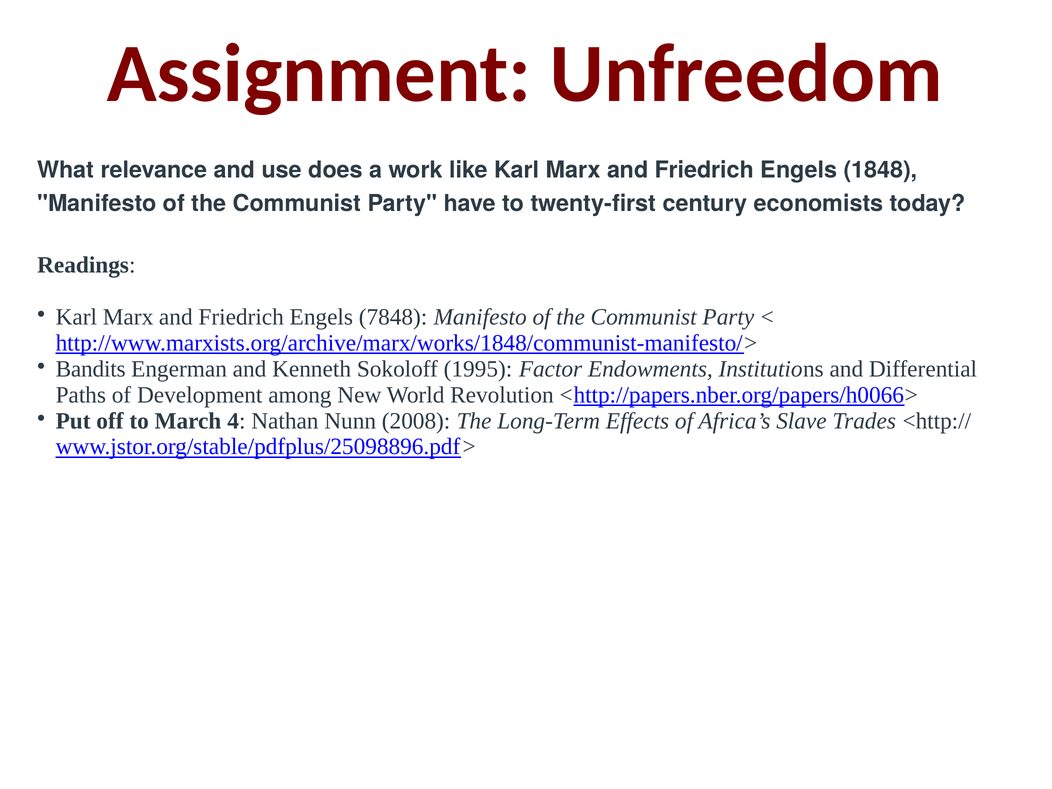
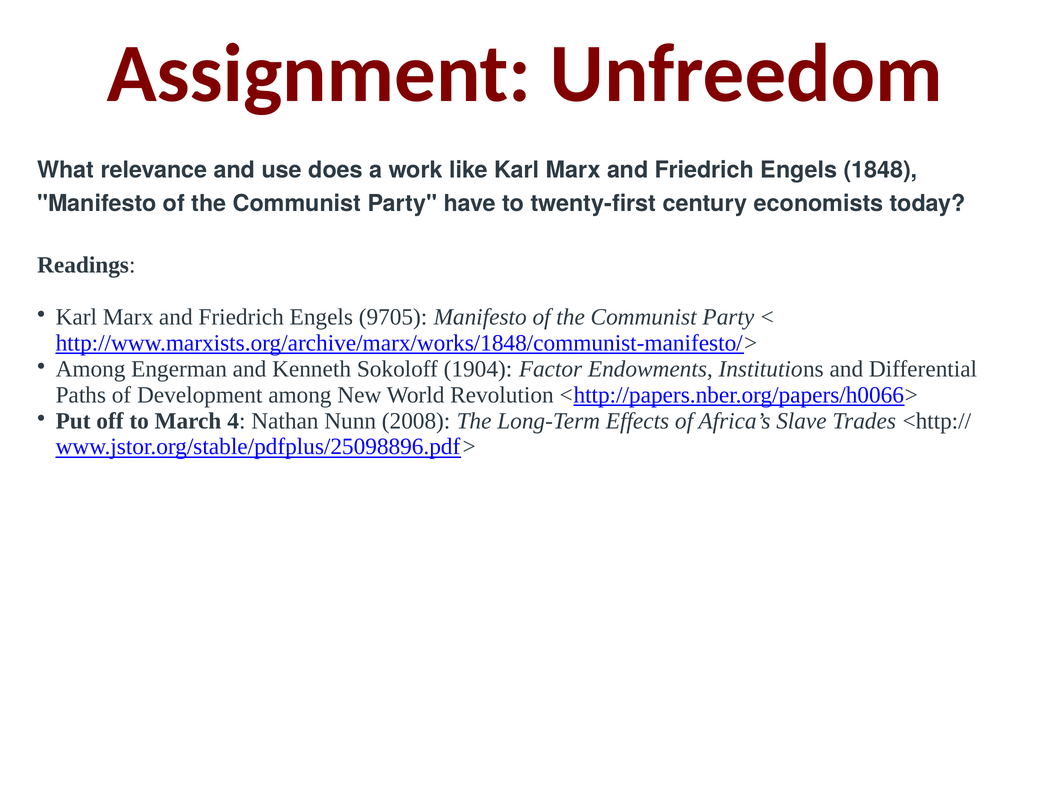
7848: 7848 -> 9705
Bandits at (91, 369): Bandits -> Among
1995: 1995 -> 1904
